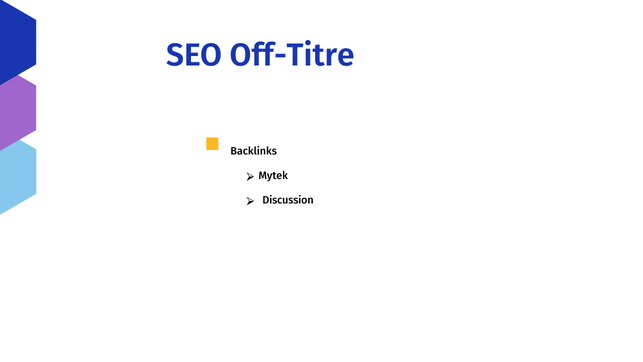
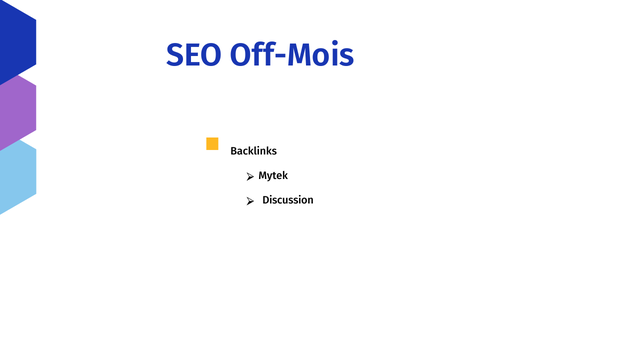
Off-Titre: Off-Titre -> Off-Mois
